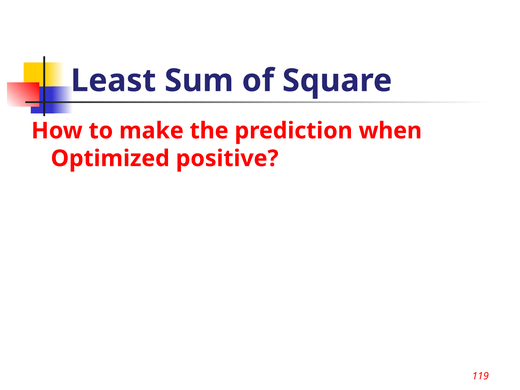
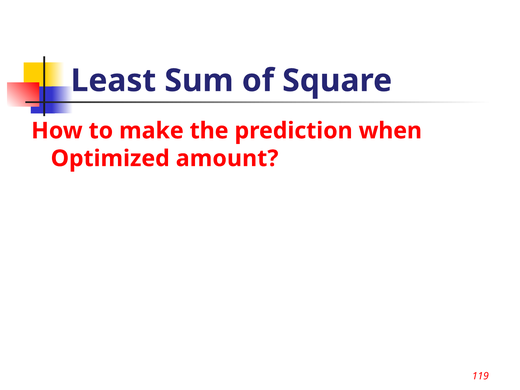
positive: positive -> amount
